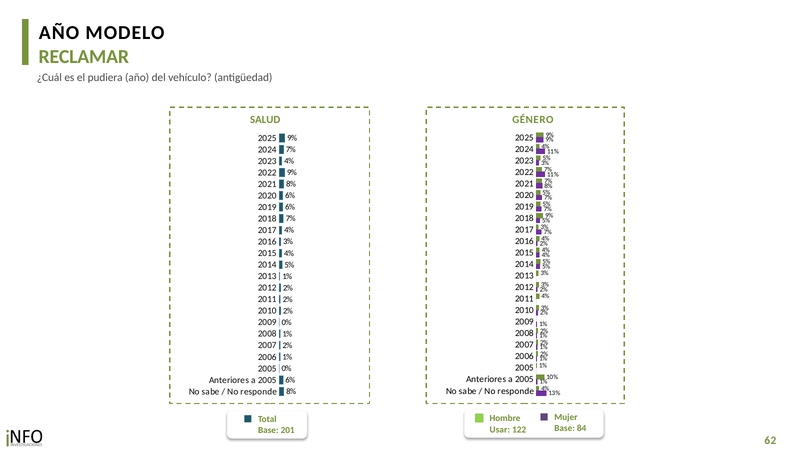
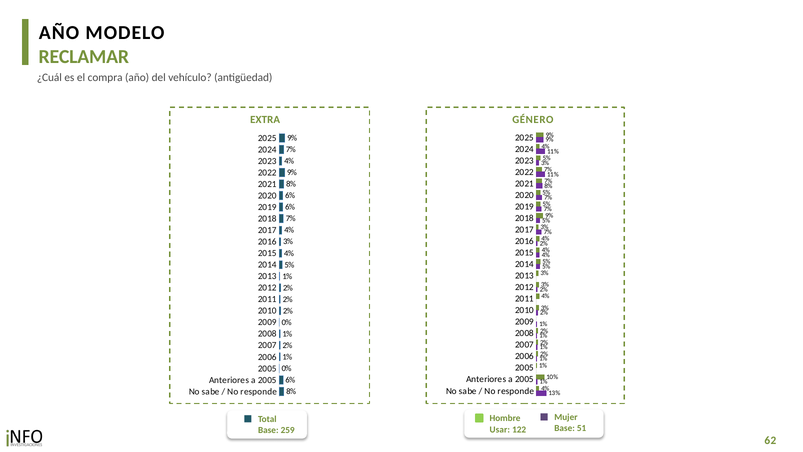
pudiera: pudiera -> compra
SALUD: SALUD -> EXTRA
84: 84 -> 51
201: 201 -> 259
